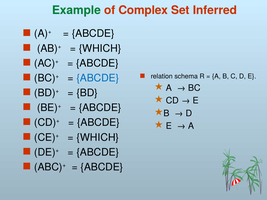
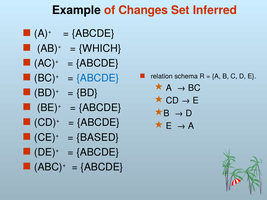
Example colour: green -> black
Complex: Complex -> Changes
WHICH at (98, 138): WHICH -> BASED
